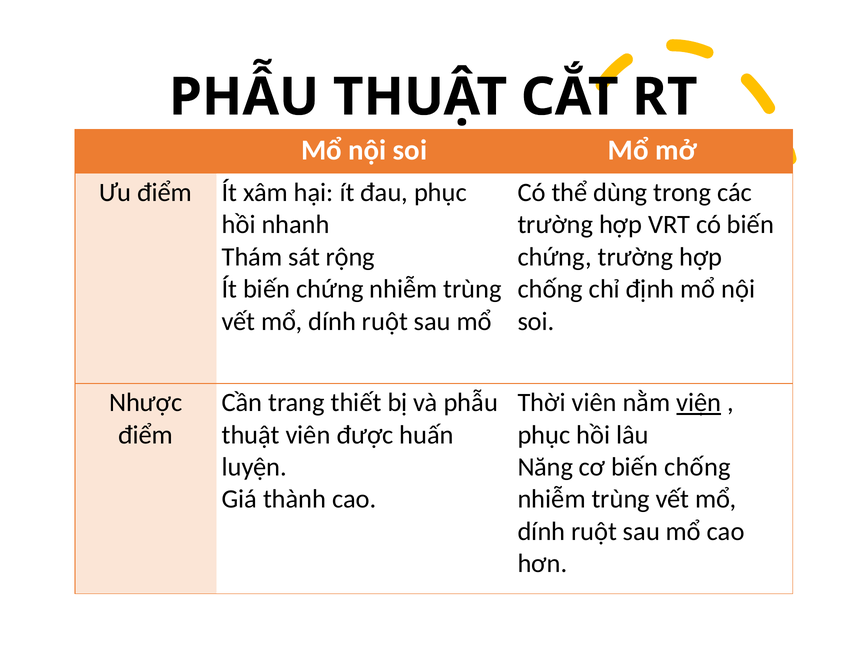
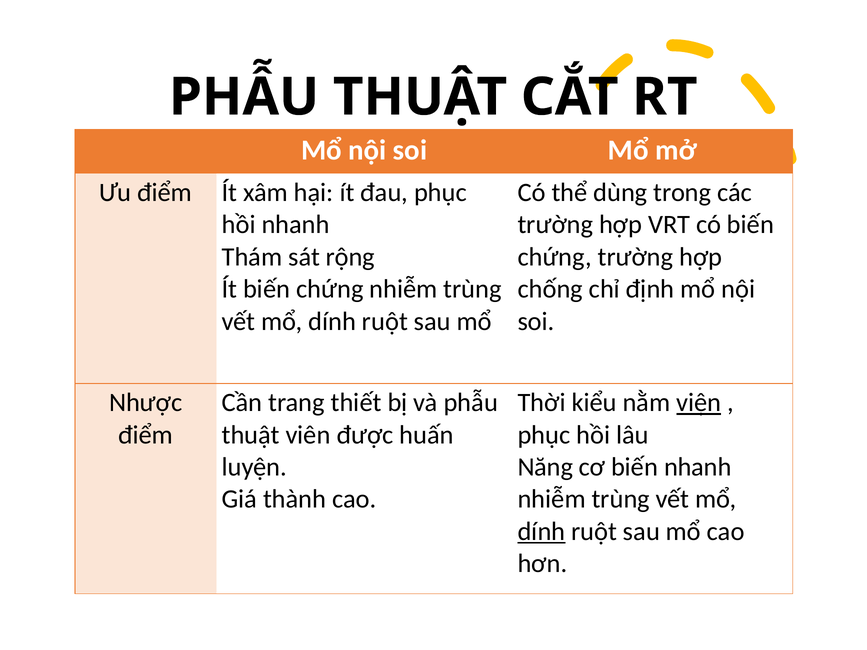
Thời viên: viên -> kiểu
biến chống: chống -> nhanh
dính at (541, 532) underline: none -> present
